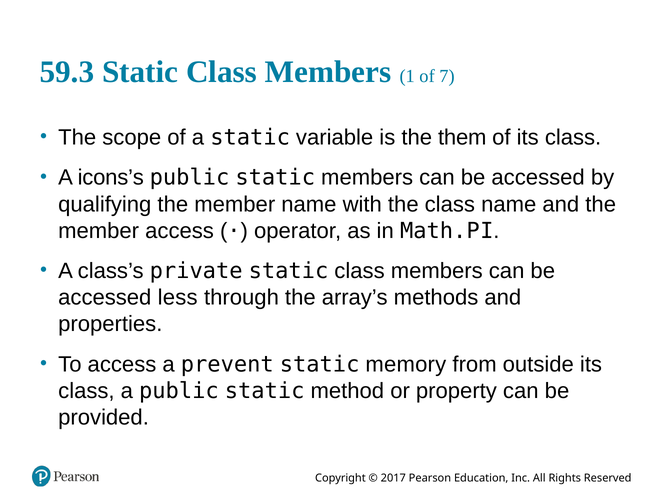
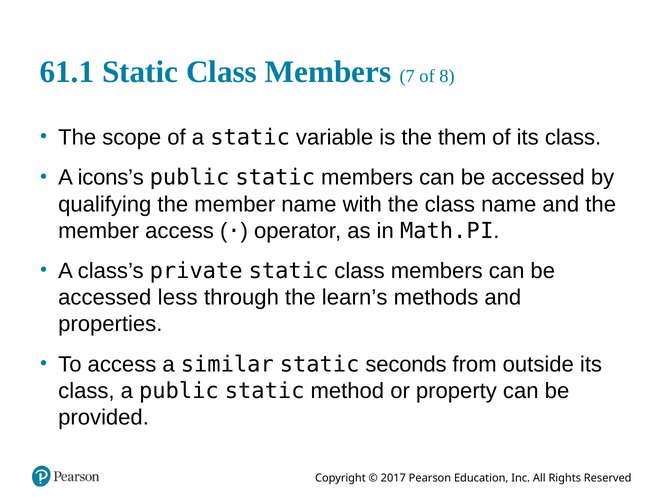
59.3: 59.3 -> 61.1
1: 1 -> 7
7: 7 -> 8
array’s: array’s -> learn’s
prevent: prevent -> similar
memory: memory -> seconds
